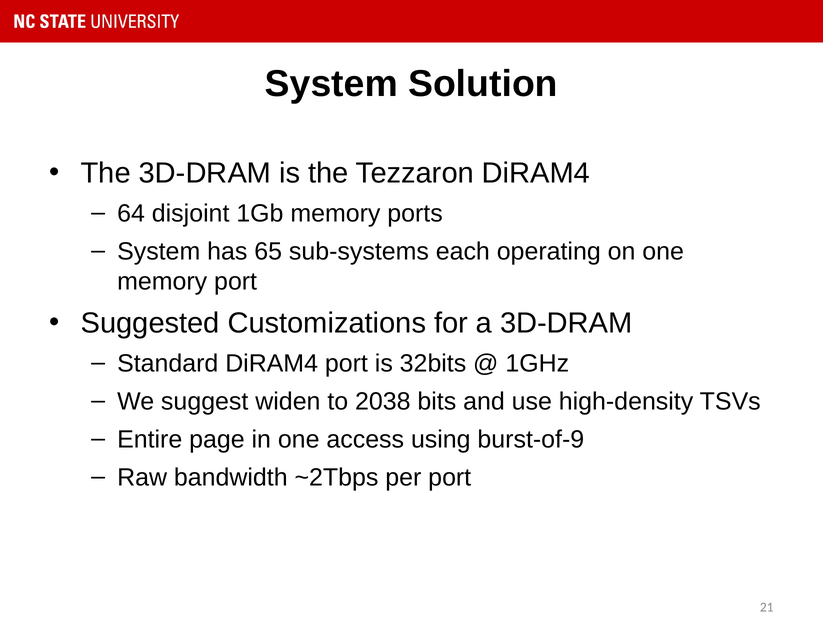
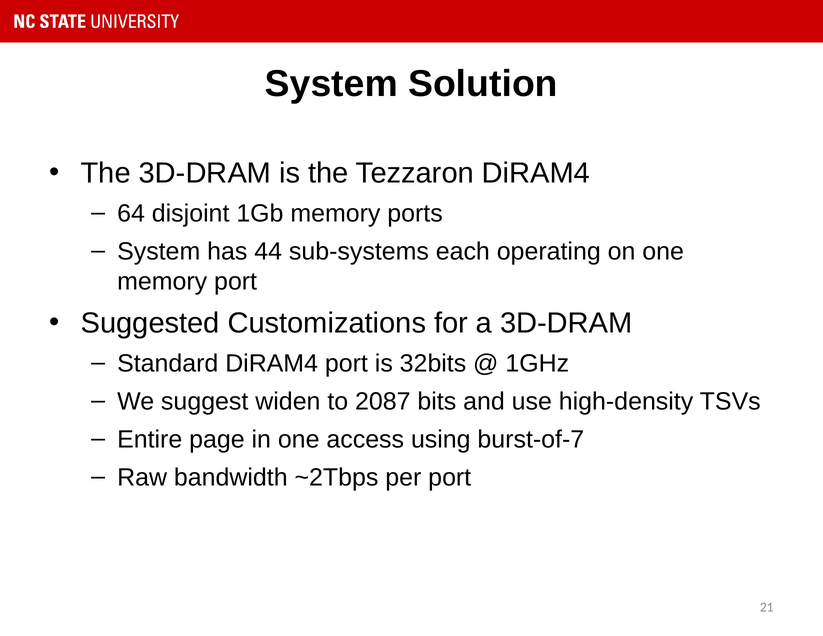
65: 65 -> 44
2038: 2038 -> 2087
burst-of-9: burst-of-9 -> burst-of-7
